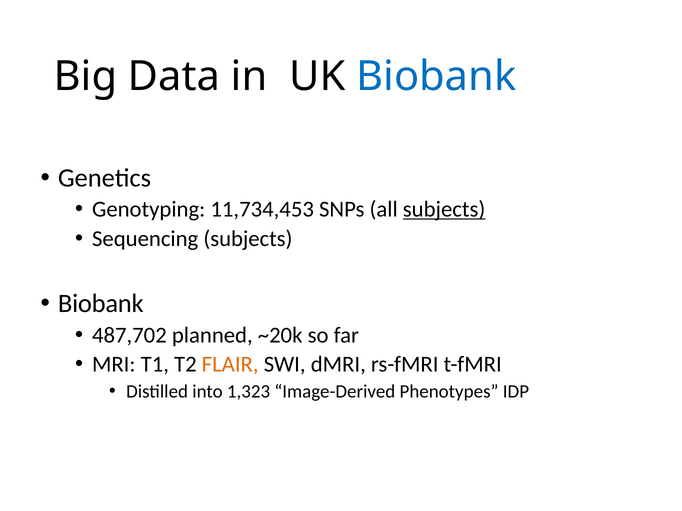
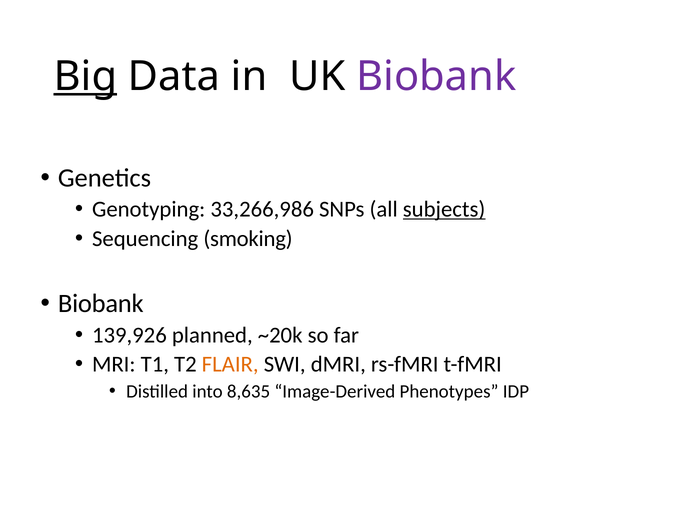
Big underline: none -> present
Biobank at (436, 76) colour: blue -> purple
11,734,453: 11,734,453 -> 33,266,986
Sequencing subjects: subjects -> smoking
487,702: 487,702 -> 139,926
1,323: 1,323 -> 8,635
